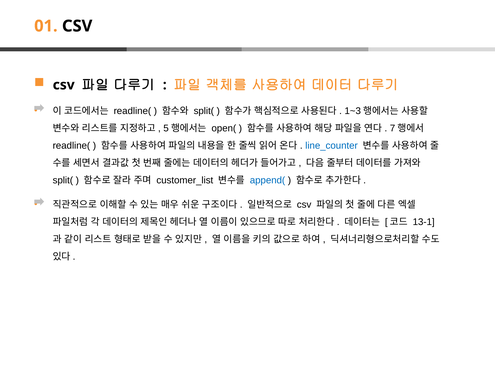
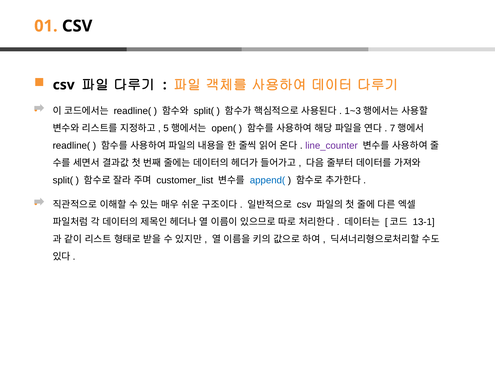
line_counter colour: blue -> purple
